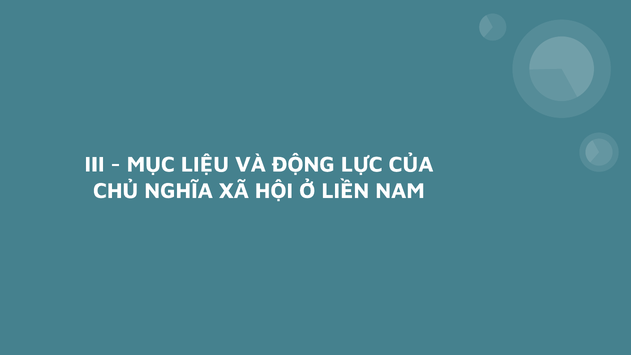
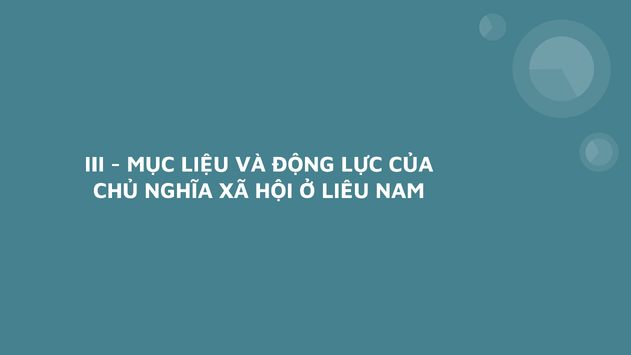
LIỀN: LIỀN -> LIÊU
